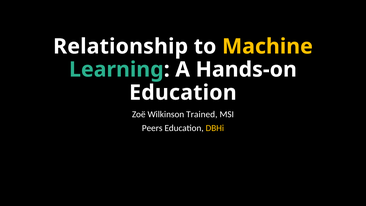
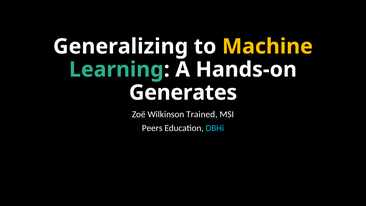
Relationship: Relationship -> Generalizing
Education at (183, 93): Education -> Generates
DBHi colour: yellow -> light blue
